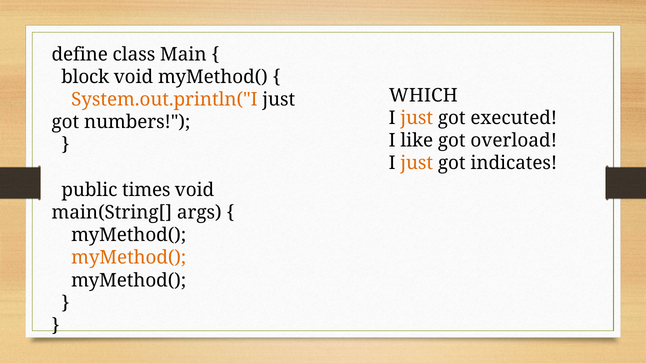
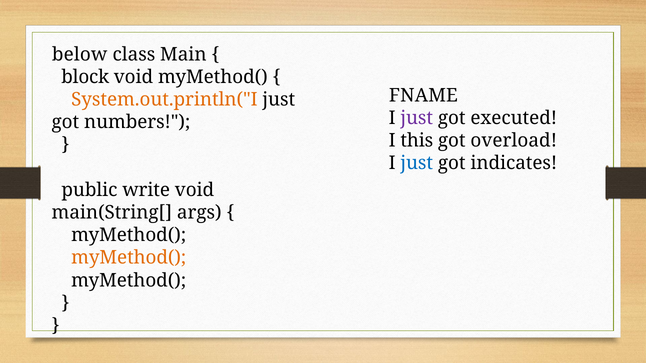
define: define -> below
WHICH: WHICH -> FNAME
just at (417, 118) colour: orange -> purple
like: like -> this
just at (417, 163) colour: orange -> blue
times: times -> write
